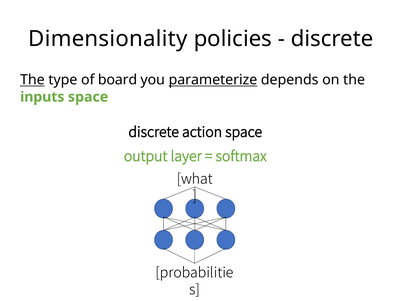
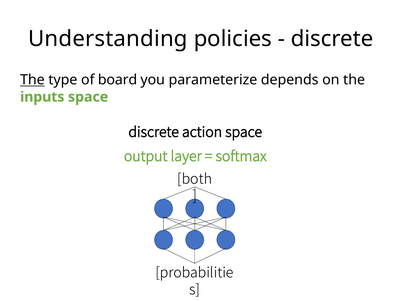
Dimensionality: Dimensionality -> Understanding
parameterize underline: present -> none
what: what -> both
